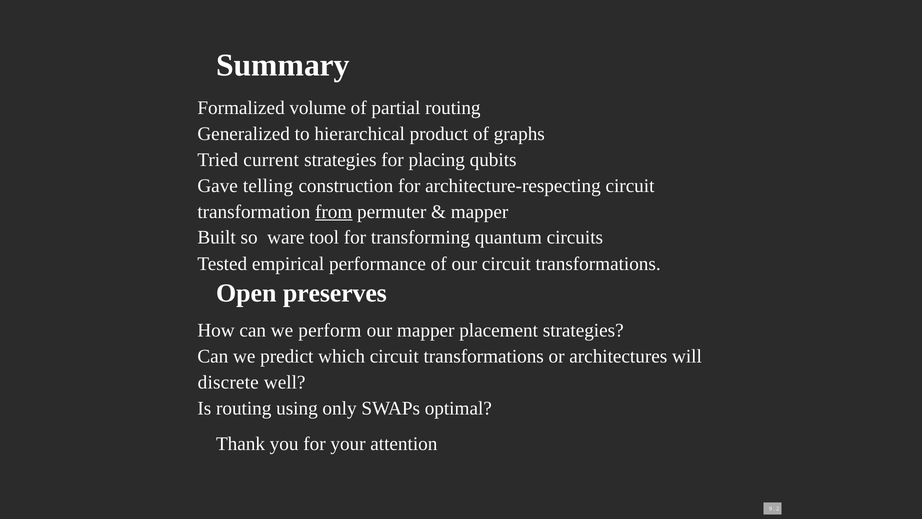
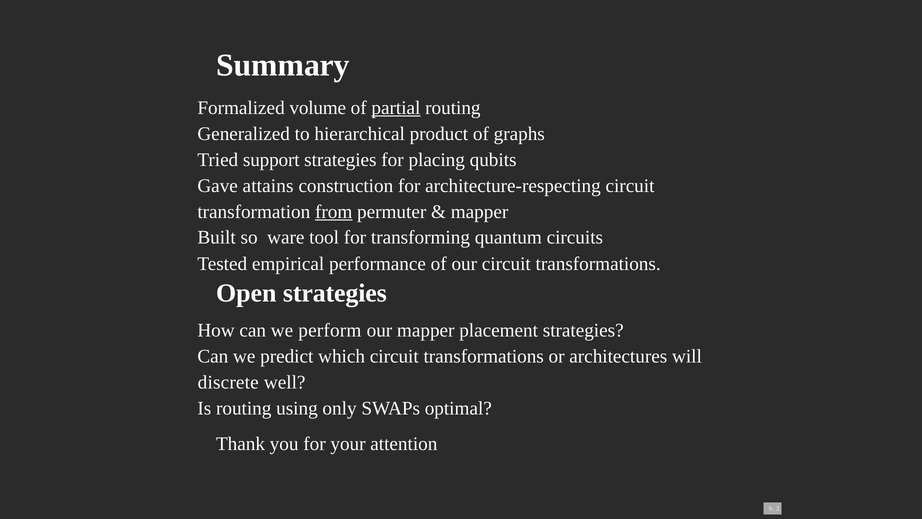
partial underline: none -> present
current: current -> support
telling: telling -> attains
Open preserves: preserves -> strategies
